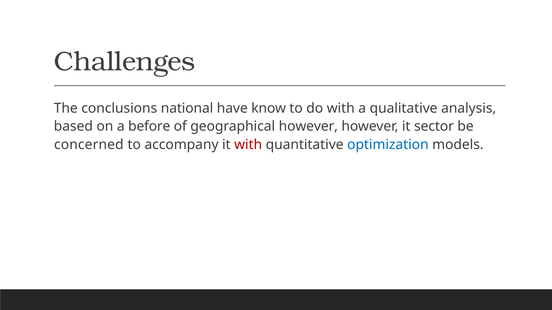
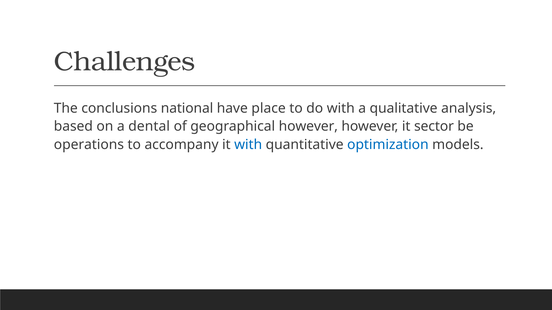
know: know -> place
before: before -> dental
concerned: concerned -> operations
with at (248, 145) colour: red -> blue
